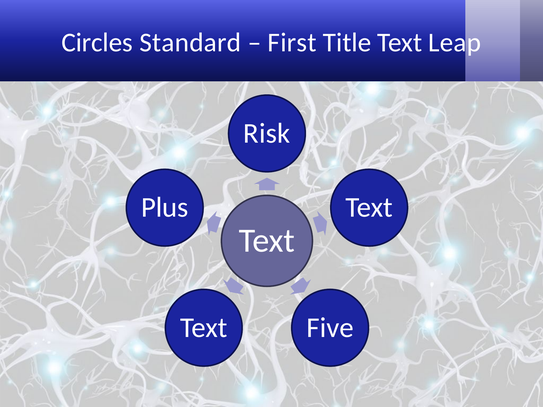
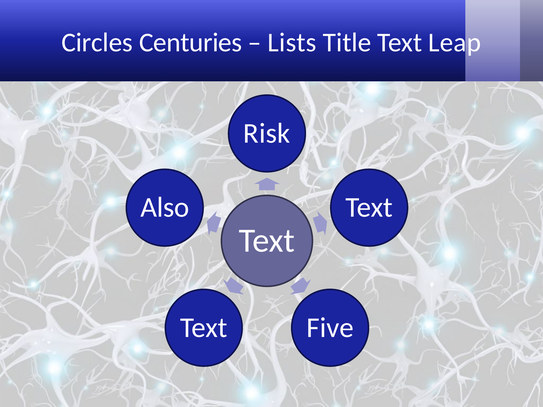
Standard: Standard -> Centuries
First: First -> Lists
Plus: Plus -> Also
